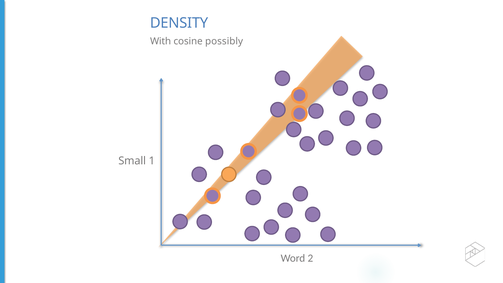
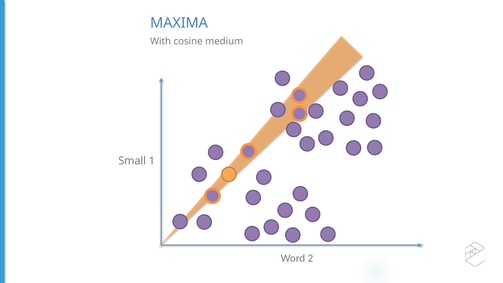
DENSITY: DENSITY -> MAXIMA
possibly: possibly -> medium
